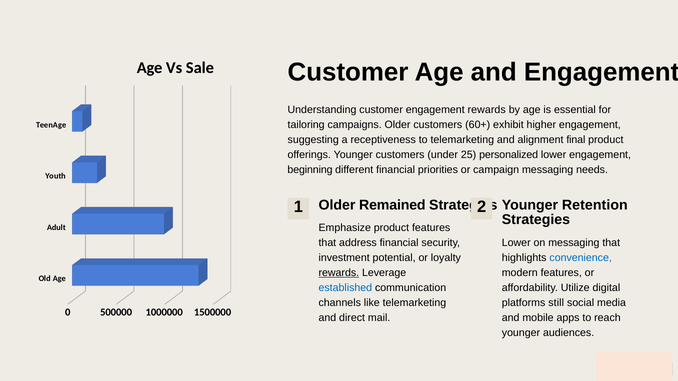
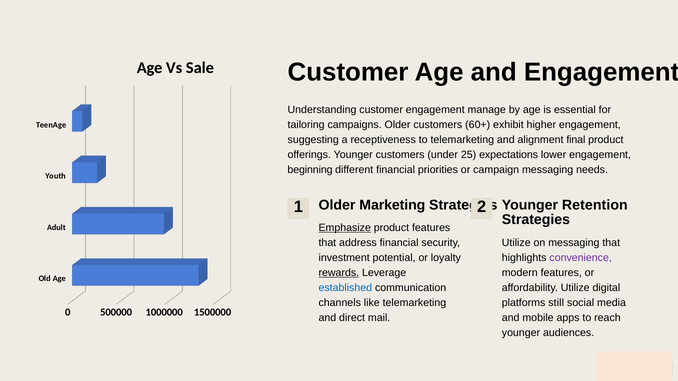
engagement rewards: rewards -> manage
personalized: personalized -> expectations
Remained: Remained -> Marketing
Emphasize underline: none -> present
Lower at (516, 243): Lower -> Utilize
convenience colour: blue -> purple
